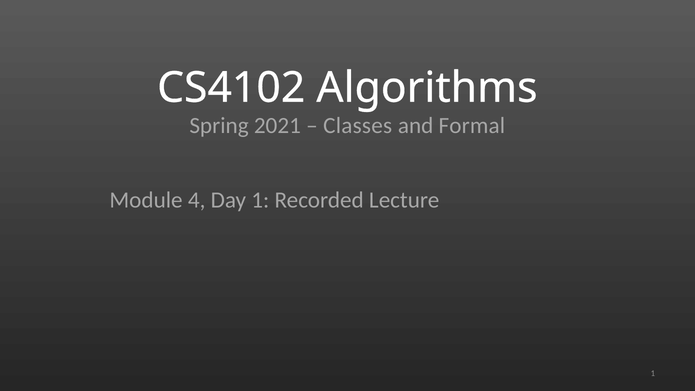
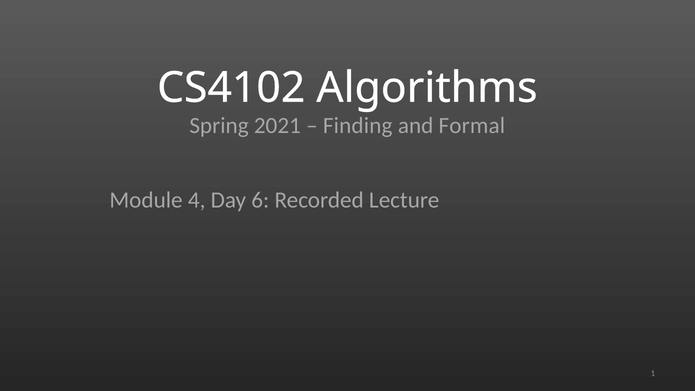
Classes: Classes -> Finding
Day 1: 1 -> 6
